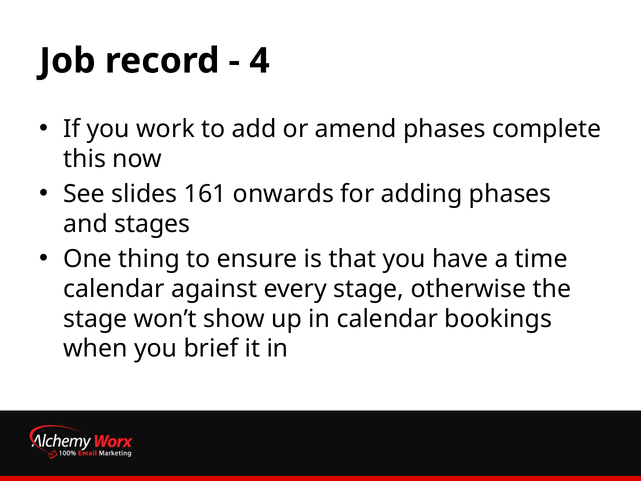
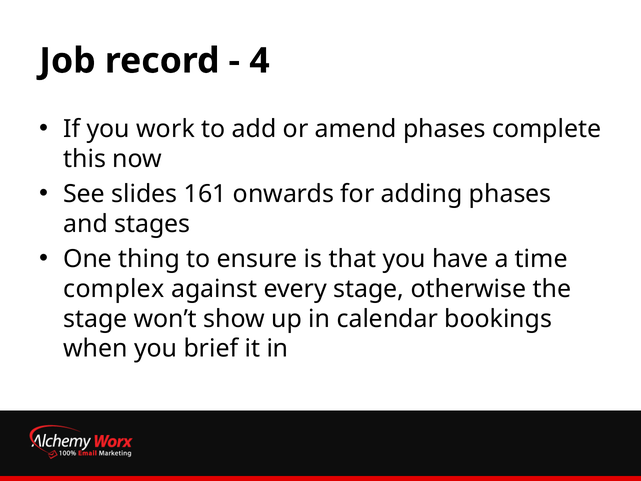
calendar at (114, 289): calendar -> complex
